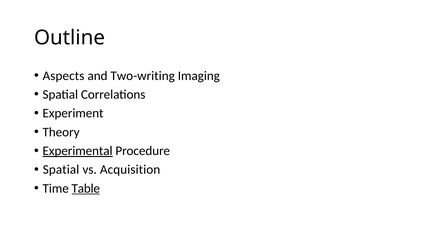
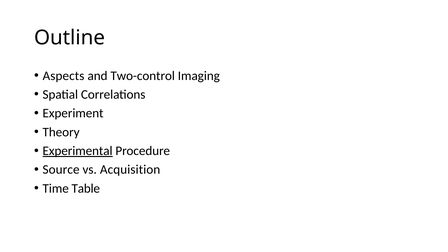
Two-writing: Two-writing -> Two-control
Spatial at (61, 170): Spatial -> Source
Table underline: present -> none
